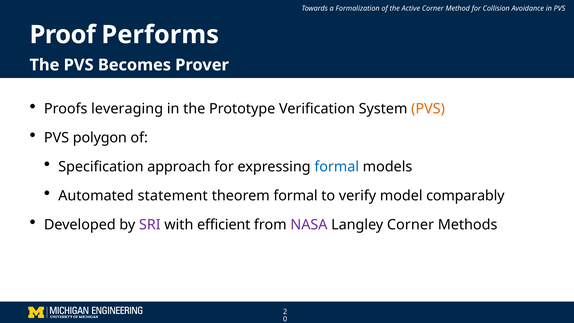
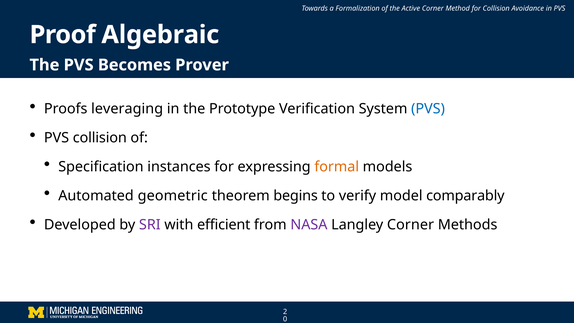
Performs: Performs -> Algebraic
PVS at (428, 109) colour: orange -> blue
PVS polygon: polygon -> collision
approach: approach -> instances
formal at (337, 167) colour: blue -> orange
statement: statement -> geometric
theorem formal: formal -> begins
